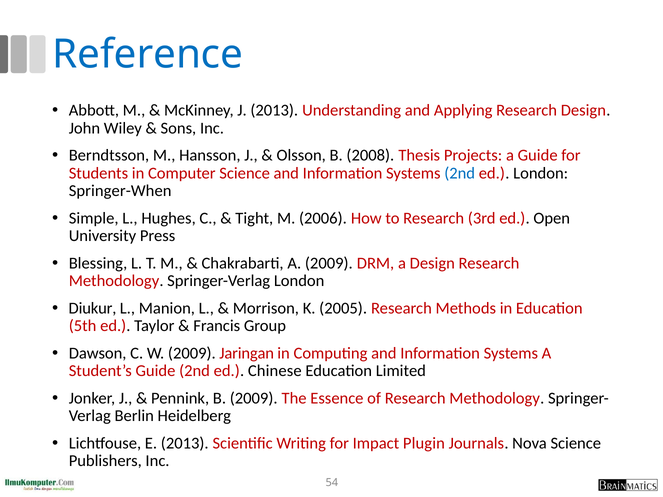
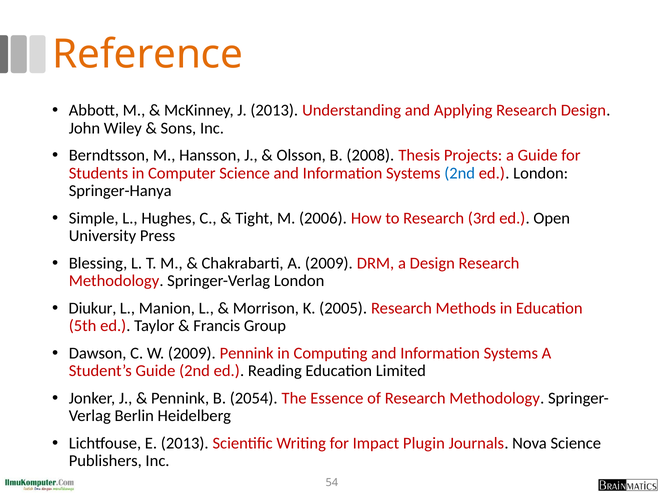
Reference colour: blue -> orange
Springer-When: Springer-When -> Springer-Hanya
2009 Jaringan: Jaringan -> Pennink
Chinese: Chinese -> Reading
B 2009: 2009 -> 2054
